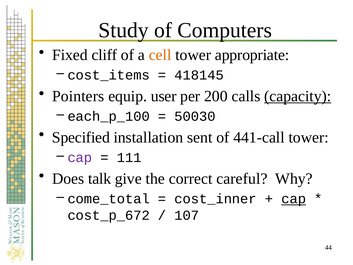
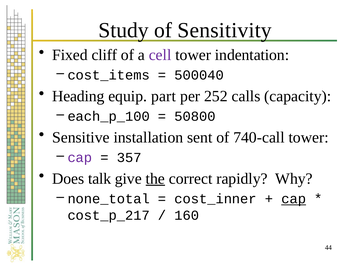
Computers: Computers -> Sensitivity
cell colour: orange -> purple
appropriate: appropriate -> indentation
418145: 418145 -> 500040
Pointers: Pointers -> Heading
user: user -> part
200: 200 -> 252
capacity underline: present -> none
50030: 50030 -> 50800
Specified: Specified -> Sensitive
441-call: 441-call -> 740-call
111: 111 -> 357
the underline: none -> present
careful: careful -> rapidly
come_total: come_total -> none_total
cost_p_672: cost_p_672 -> cost_p_217
107: 107 -> 160
